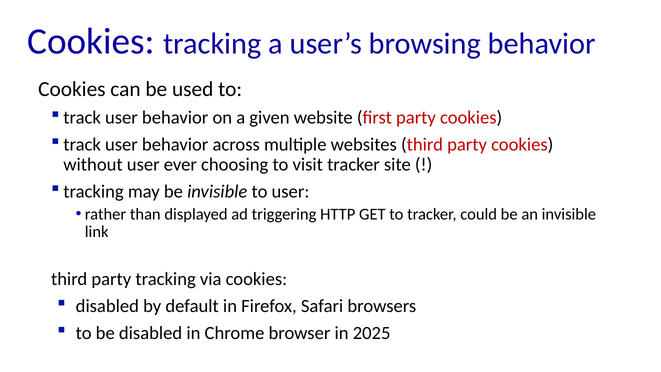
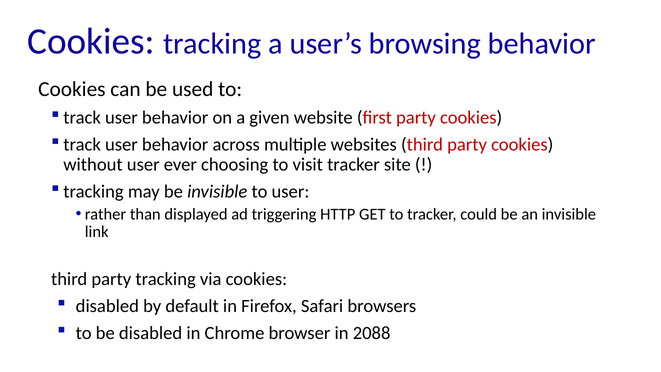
2025: 2025 -> 2088
